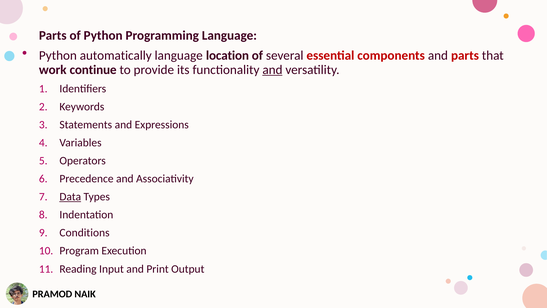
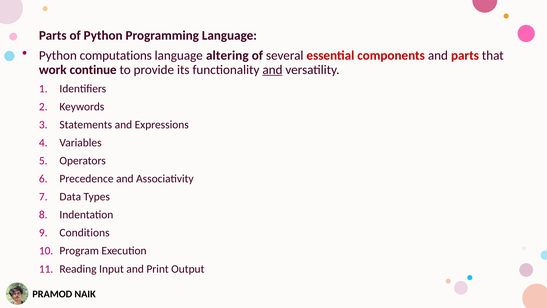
automatically: automatically -> computations
location: location -> altering
Data underline: present -> none
